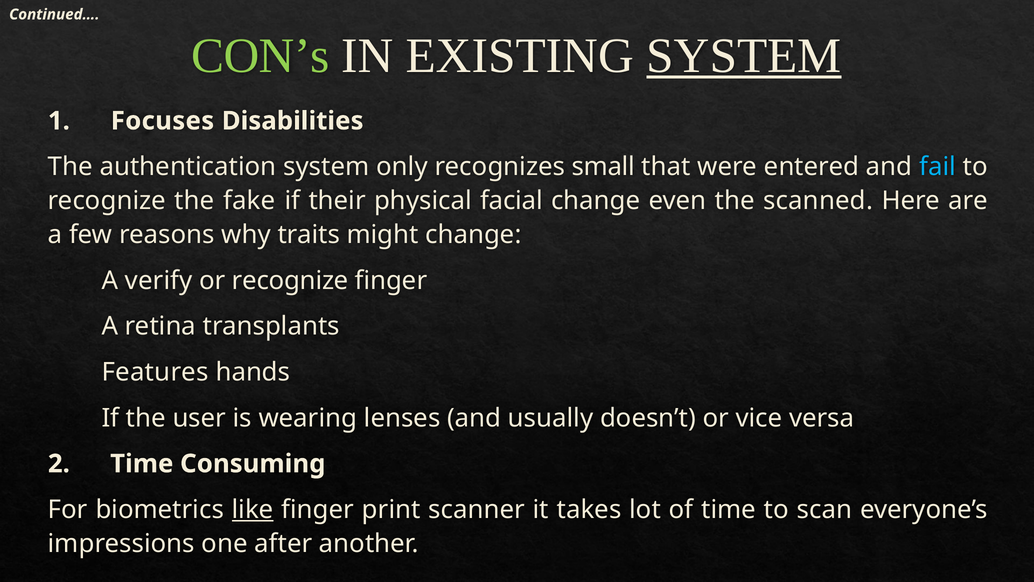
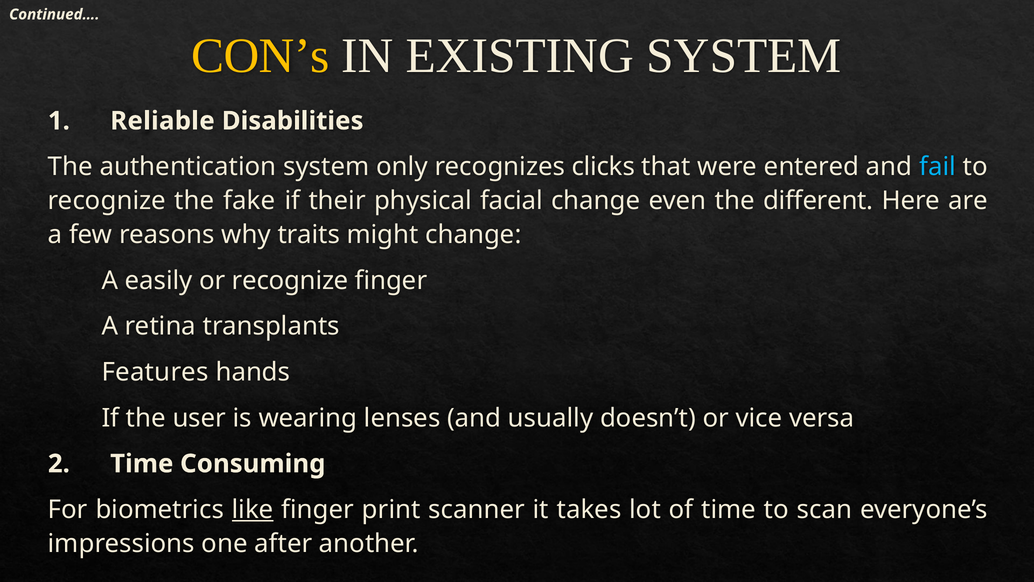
CON’s colour: light green -> yellow
SYSTEM at (744, 56) underline: present -> none
Focuses: Focuses -> Reliable
small: small -> clicks
scanned: scanned -> different
verify: verify -> easily
